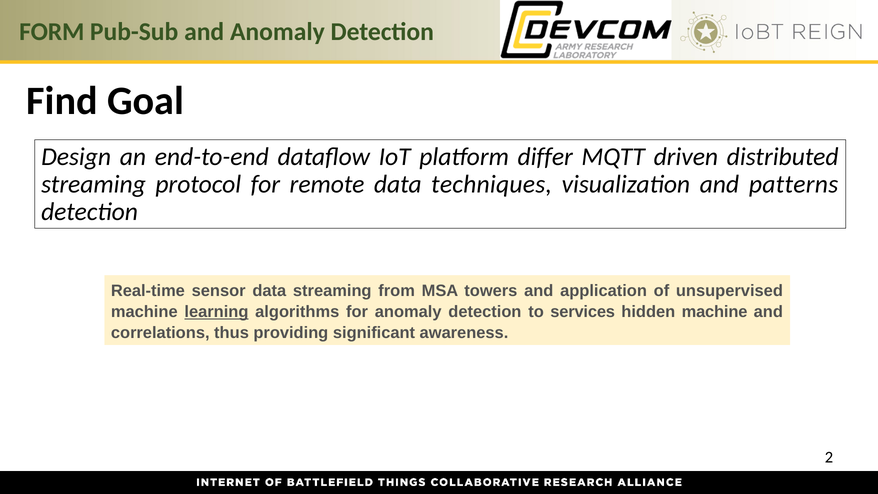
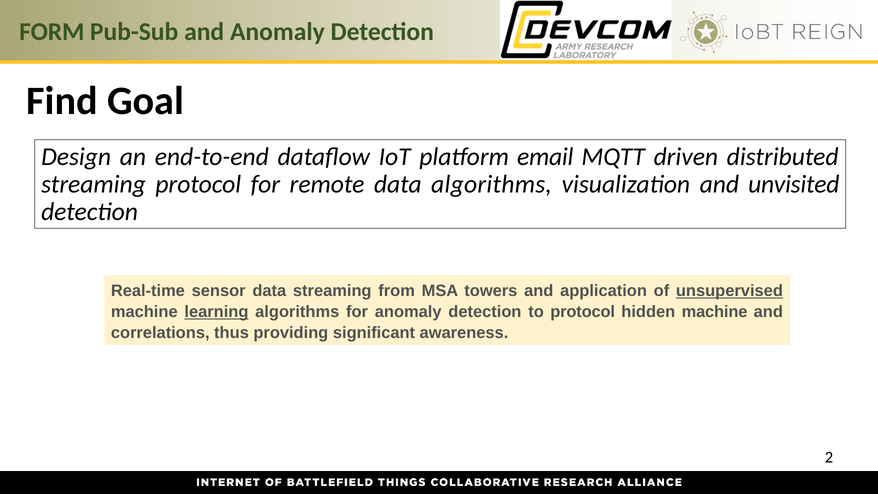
differ: differ -> email
data techniques: techniques -> algorithms
patterns: patterns -> unvisited
unsupervised underline: none -> present
to services: services -> protocol
